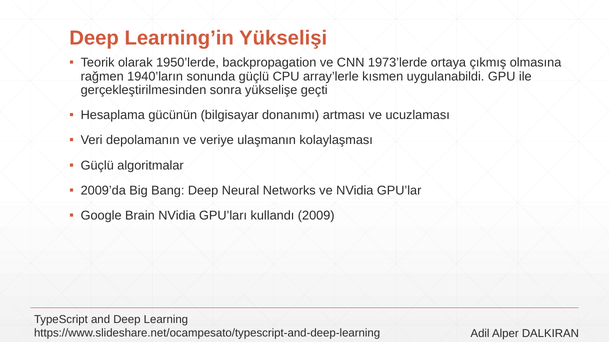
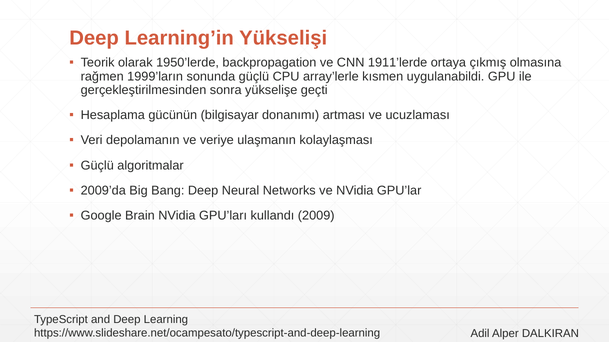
1973’lerde: 1973’lerde -> 1911’lerde
1940’ların: 1940’ların -> 1999’ların
